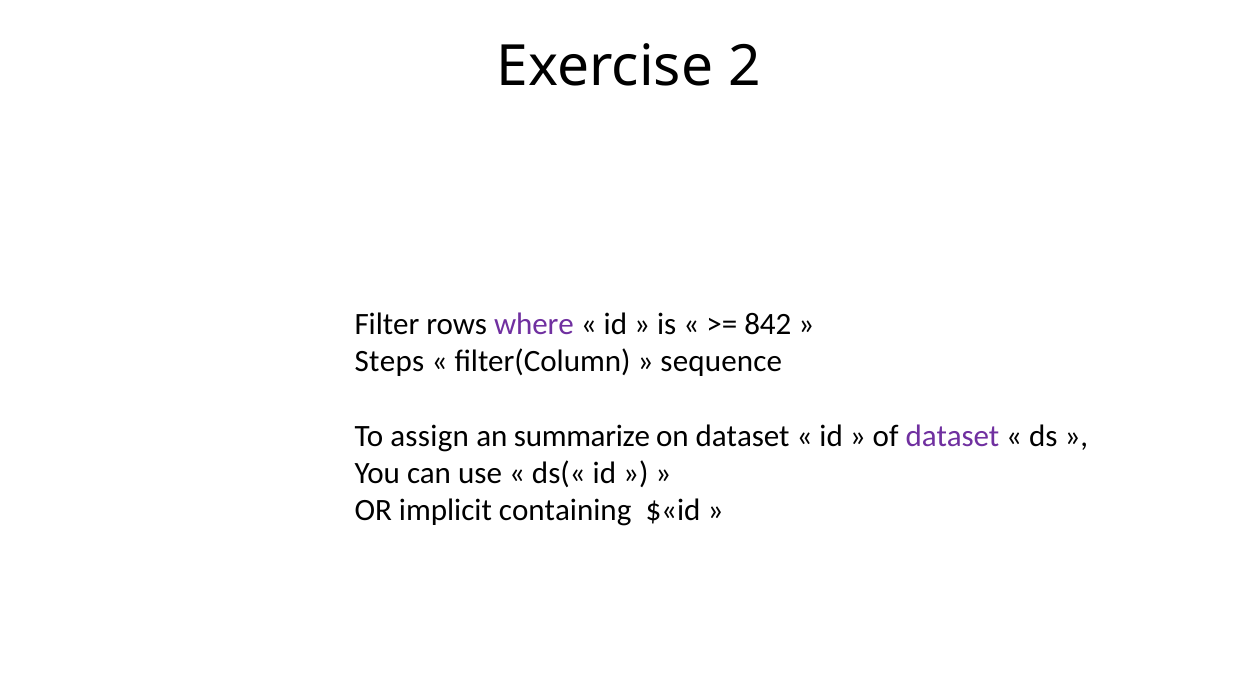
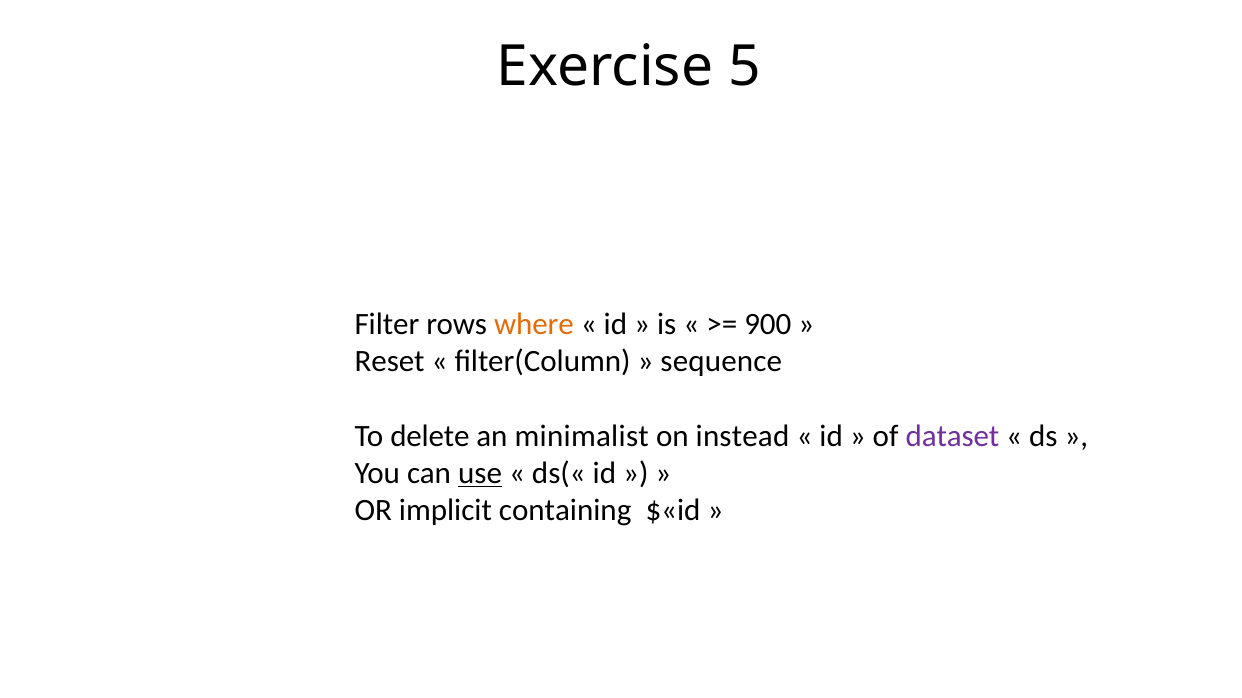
2: 2 -> 5
where colour: purple -> orange
842: 842 -> 900
Steps: Steps -> Reset
assign: assign -> delete
summarize: summarize -> minimalist
on dataset: dataset -> instead
use underline: none -> present
